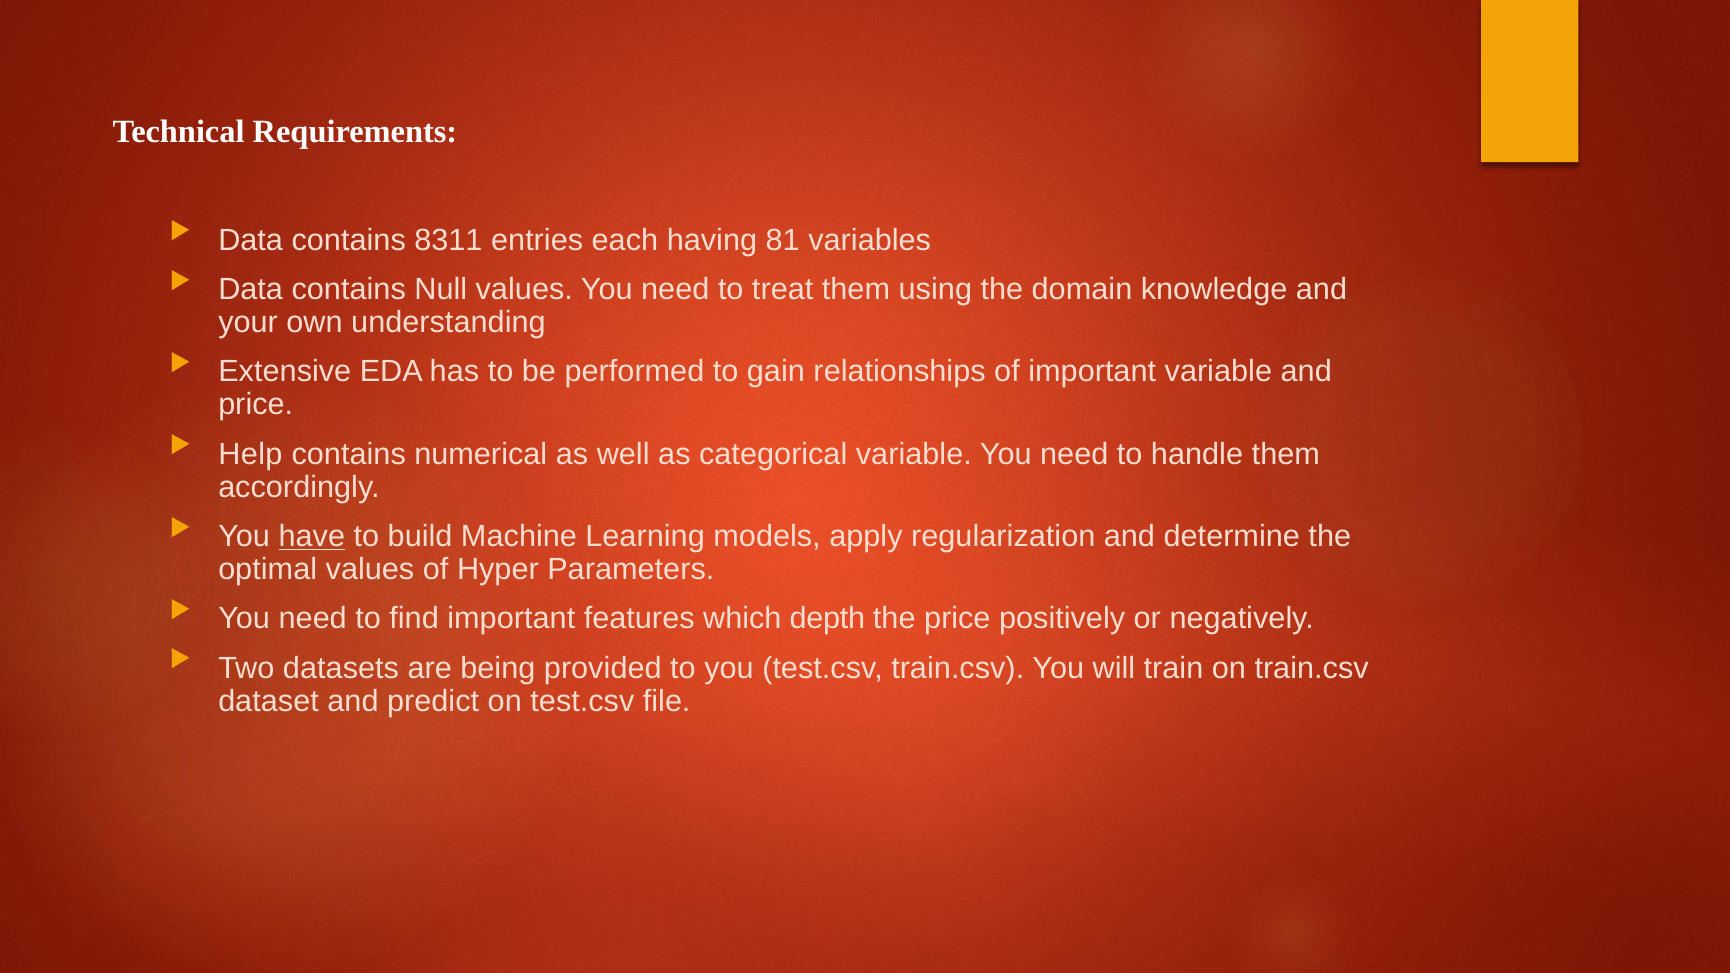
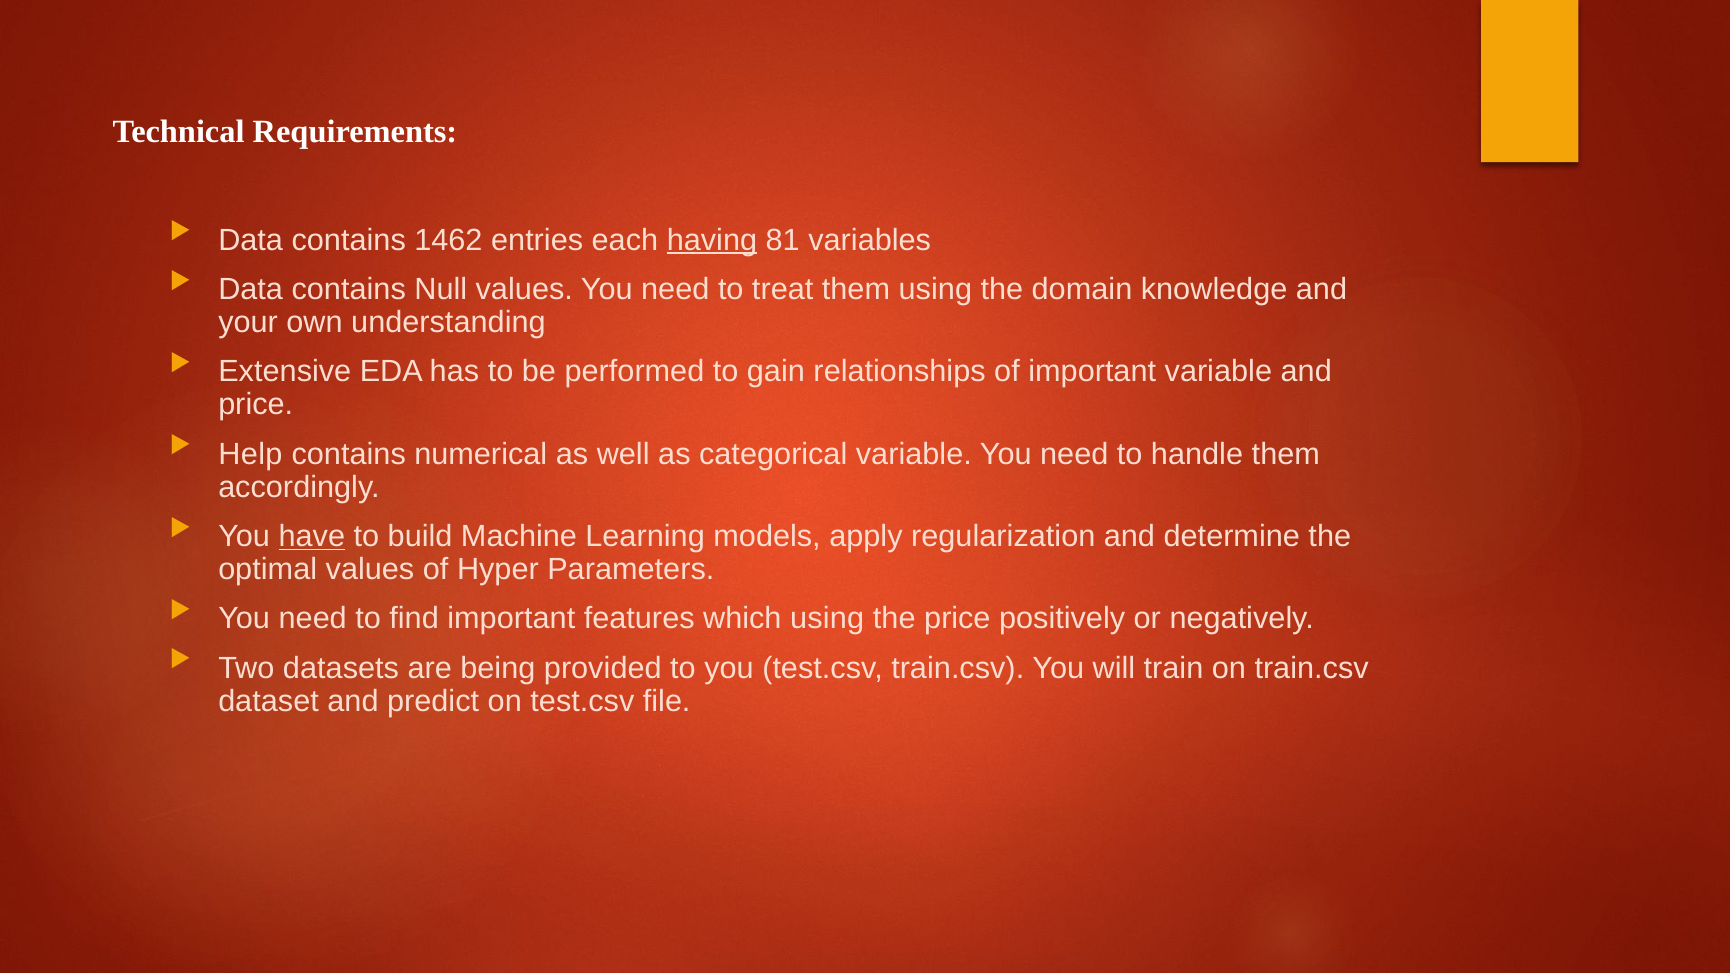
8311: 8311 -> 1462
having underline: none -> present
which depth: depth -> using
